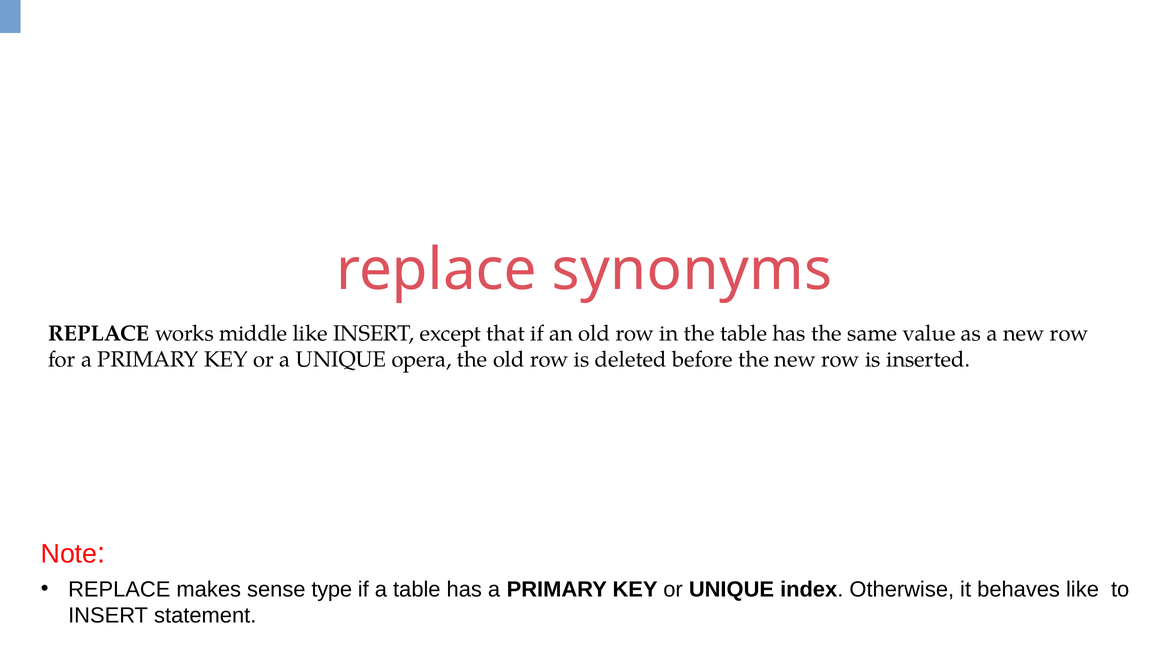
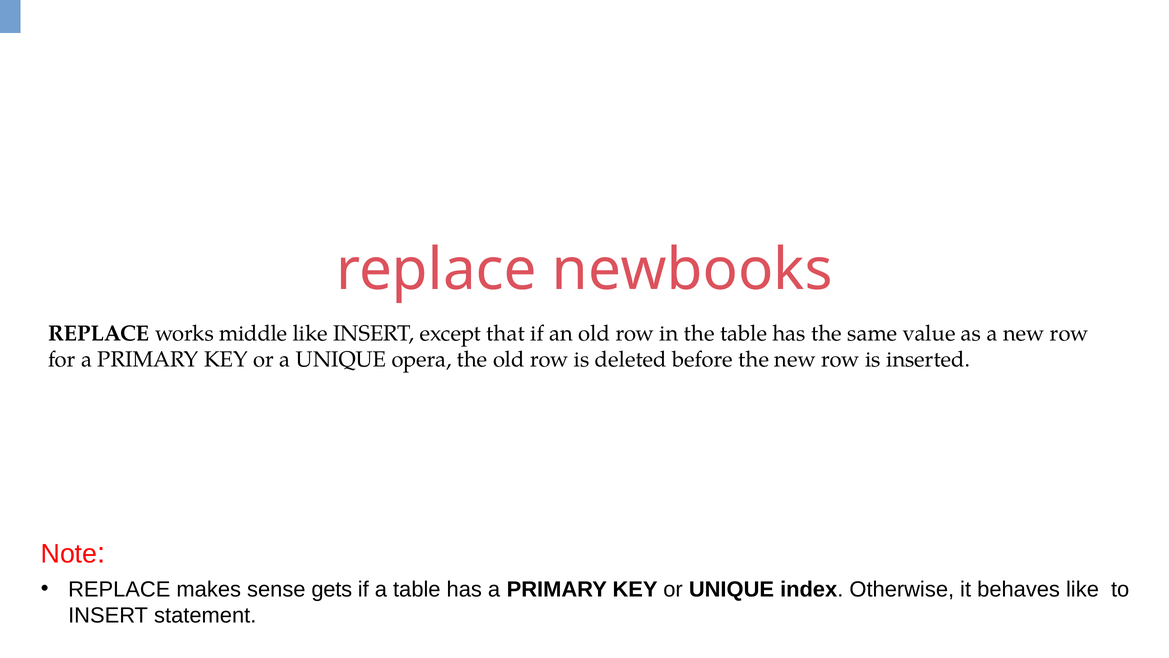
synonyms: synonyms -> newbooks
type: type -> gets
